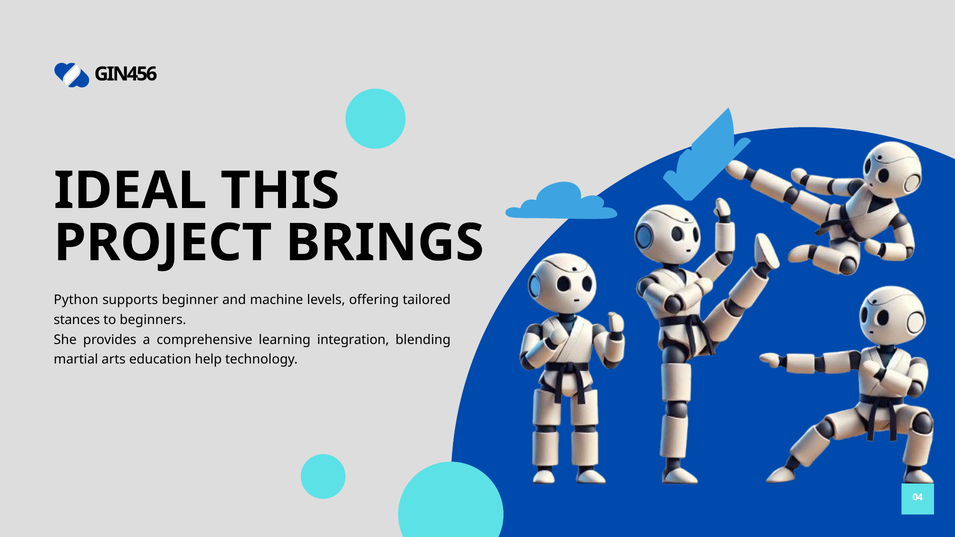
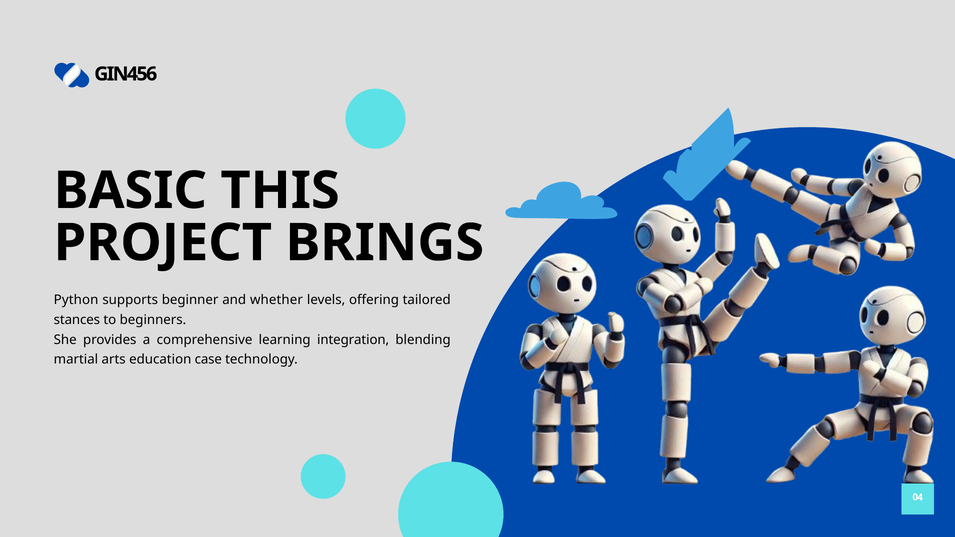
IDEAL: IDEAL -> BASIC
machine: machine -> whether
help: help -> case
